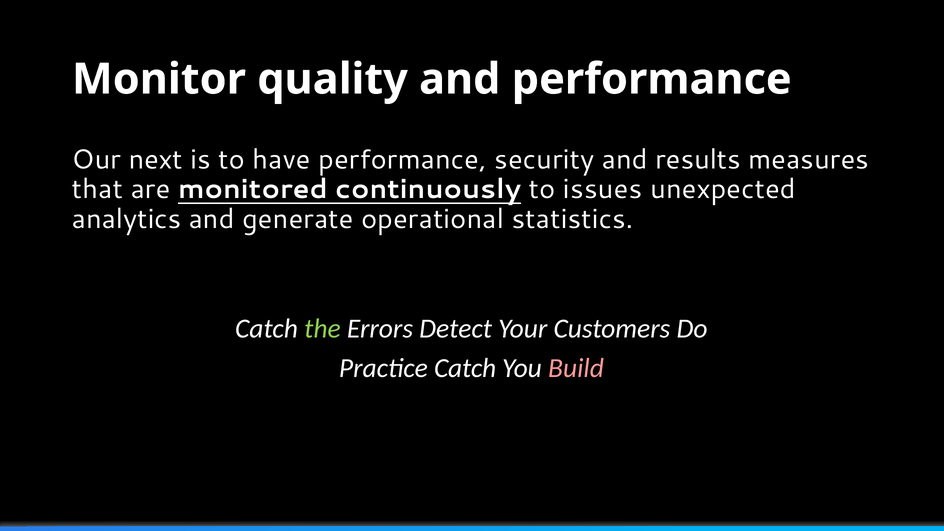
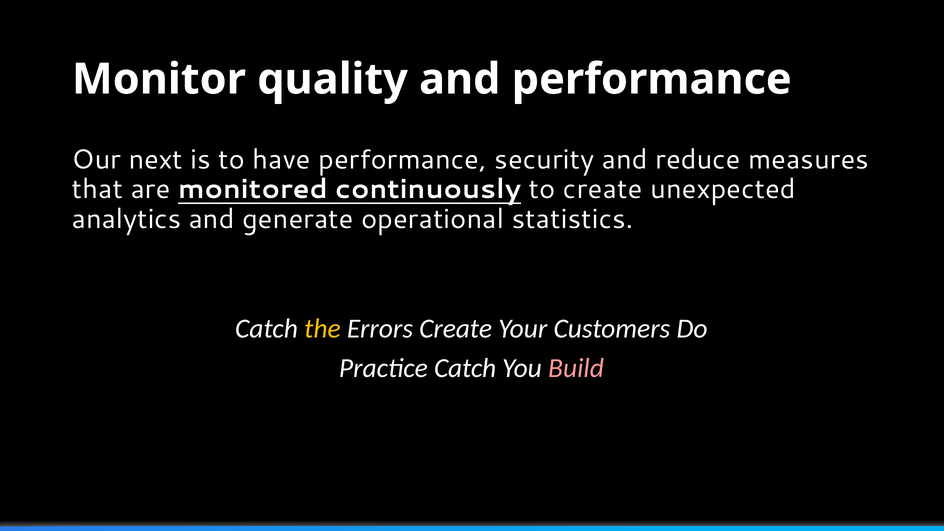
results: results -> reduce
to issues: issues -> create
the colour: light green -> yellow
Errors Detect: Detect -> Create
